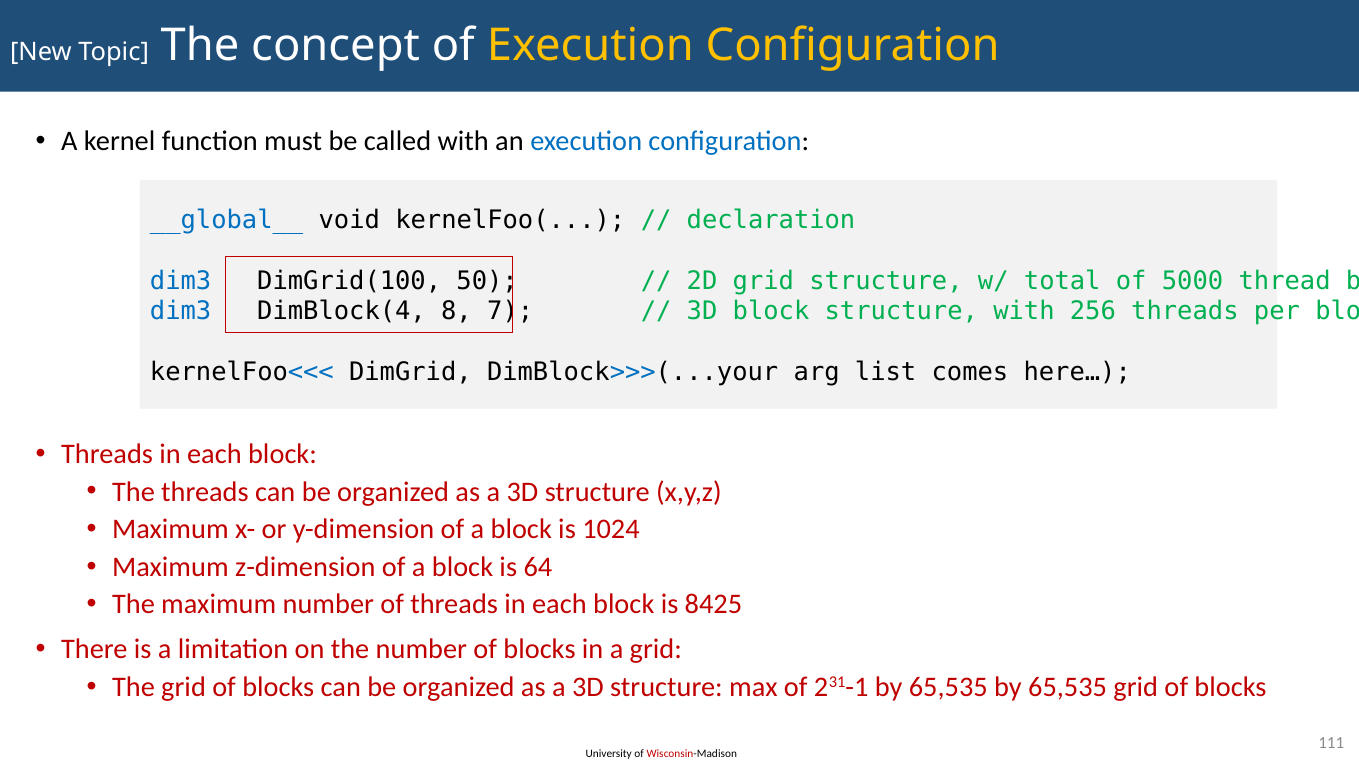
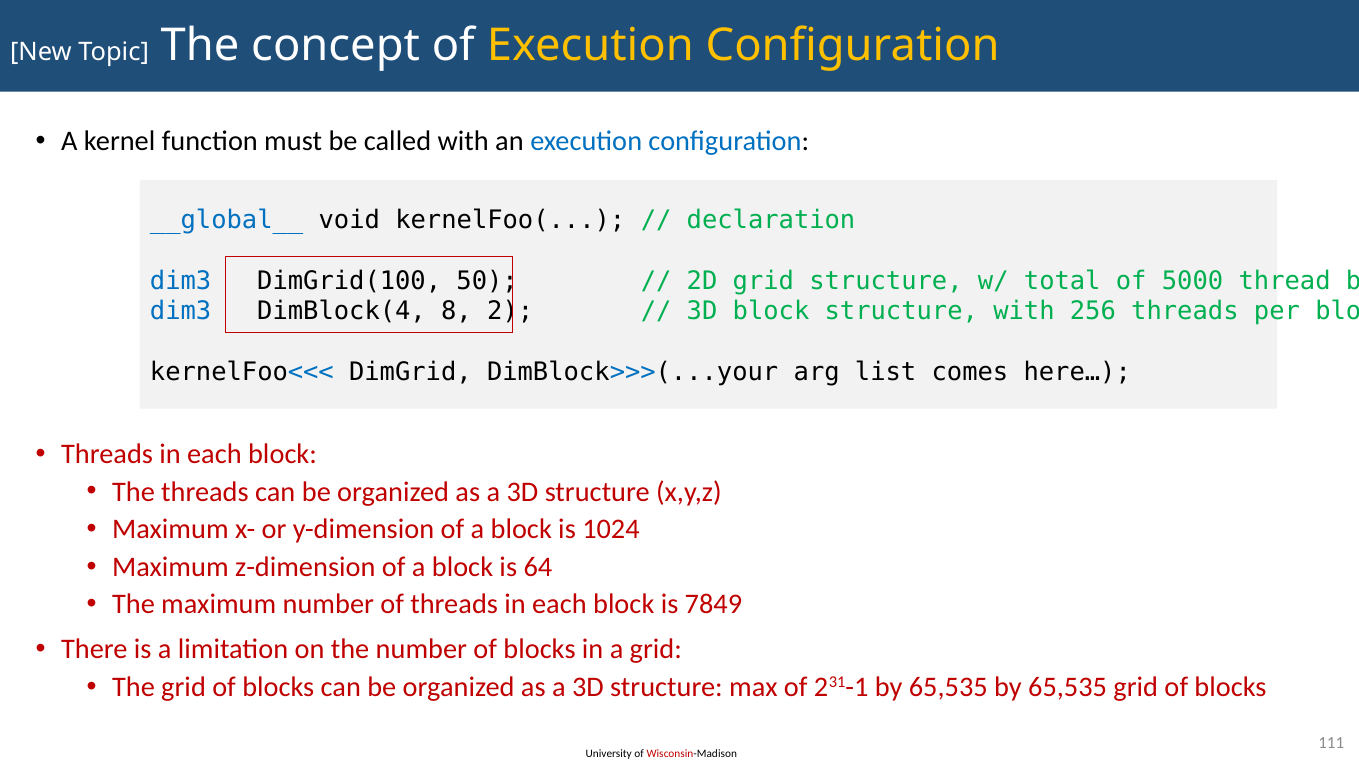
7: 7 -> 2
8425: 8425 -> 7849
